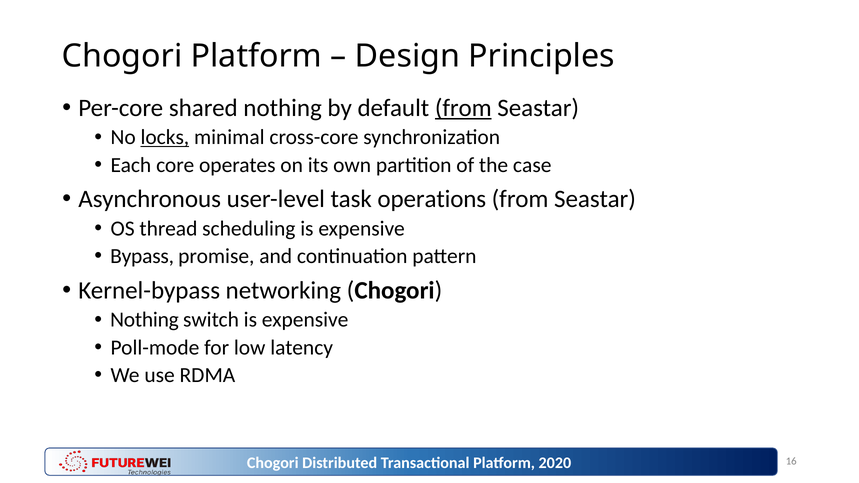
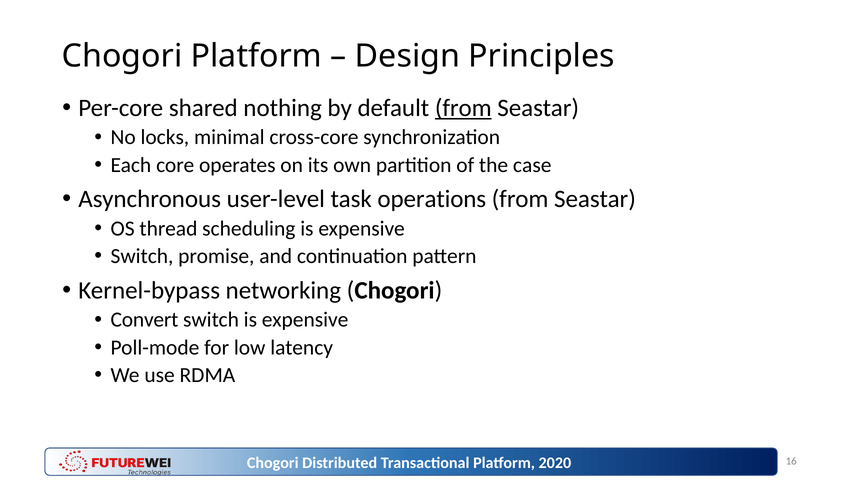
locks underline: present -> none
Bypass at (142, 256): Bypass -> Switch
Nothing at (144, 320): Nothing -> Convert
